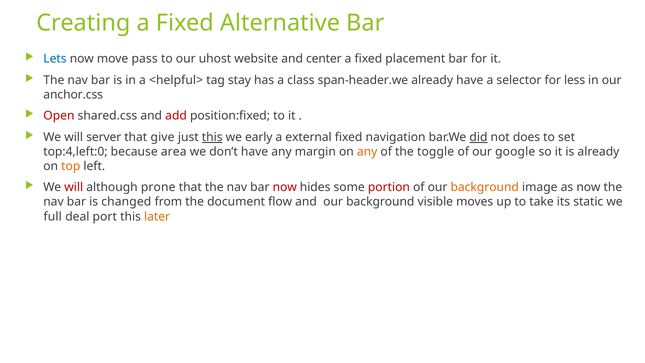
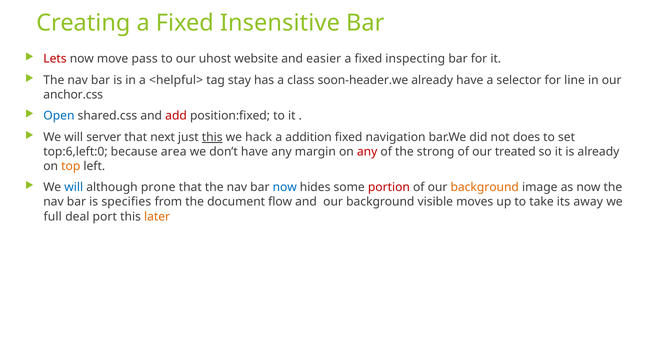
Alternative: Alternative -> Insensitive
Lets colour: blue -> red
center: center -> easier
placement: placement -> inspecting
span-header.we: span-header.we -> soon-header.we
less: less -> line
Open colour: red -> blue
give: give -> next
early: early -> hack
external: external -> addition
did underline: present -> none
top:4,left:0: top:4,left:0 -> top:6,left:0
any at (367, 152) colour: orange -> red
toggle: toggle -> strong
google: google -> treated
will at (74, 187) colour: red -> blue
now at (285, 187) colour: red -> blue
changed: changed -> specifies
static: static -> away
